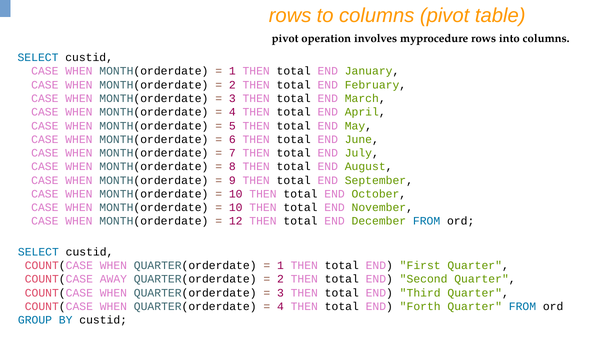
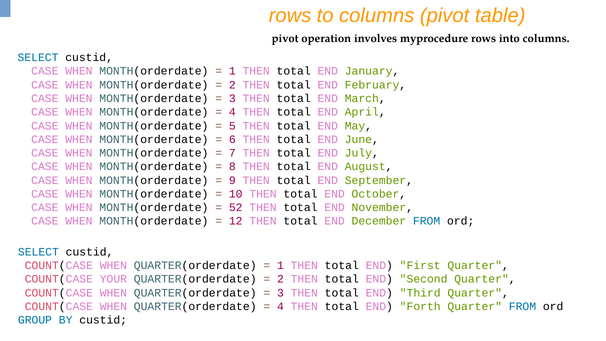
10 at (236, 208): 10 -> 52
AWAY: AWAY -> YOUR
